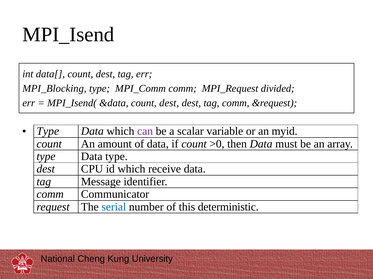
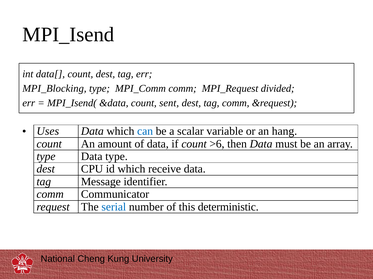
&data count dest: dest -> sent
Type at (48, 132): Type -> Uses
can colour: purple -> blue
myid: myid -> hang
>0: >0 -> >6
